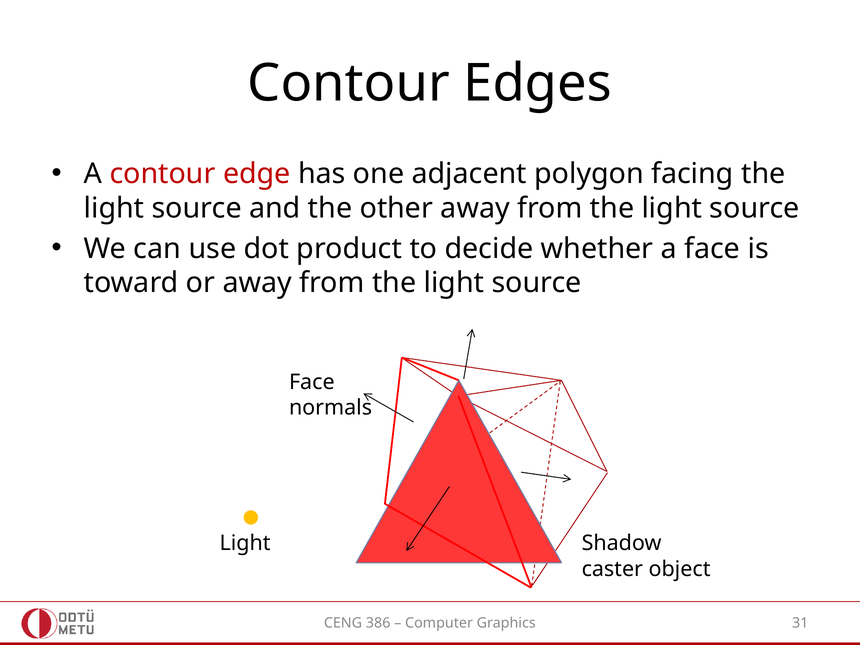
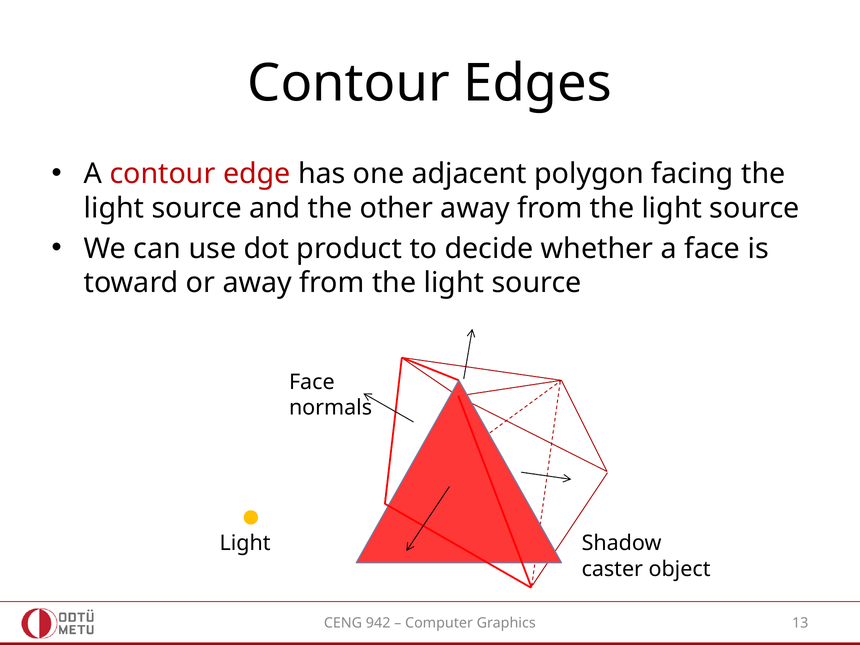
386: 386 -> 942
31: 31 -> 13
